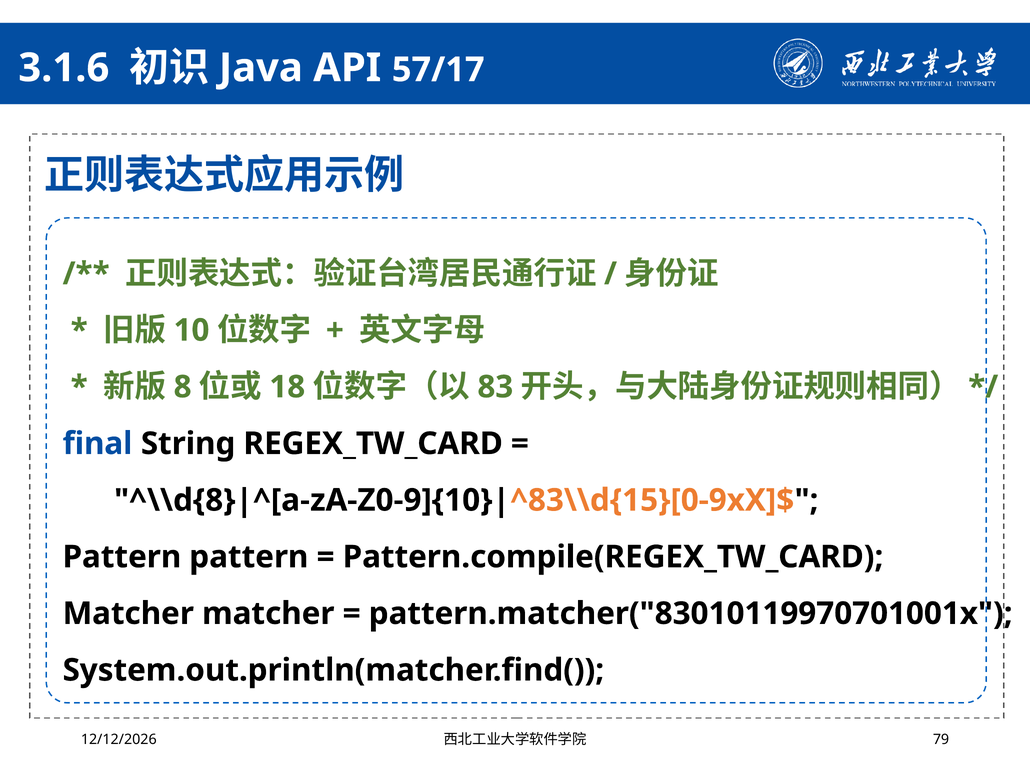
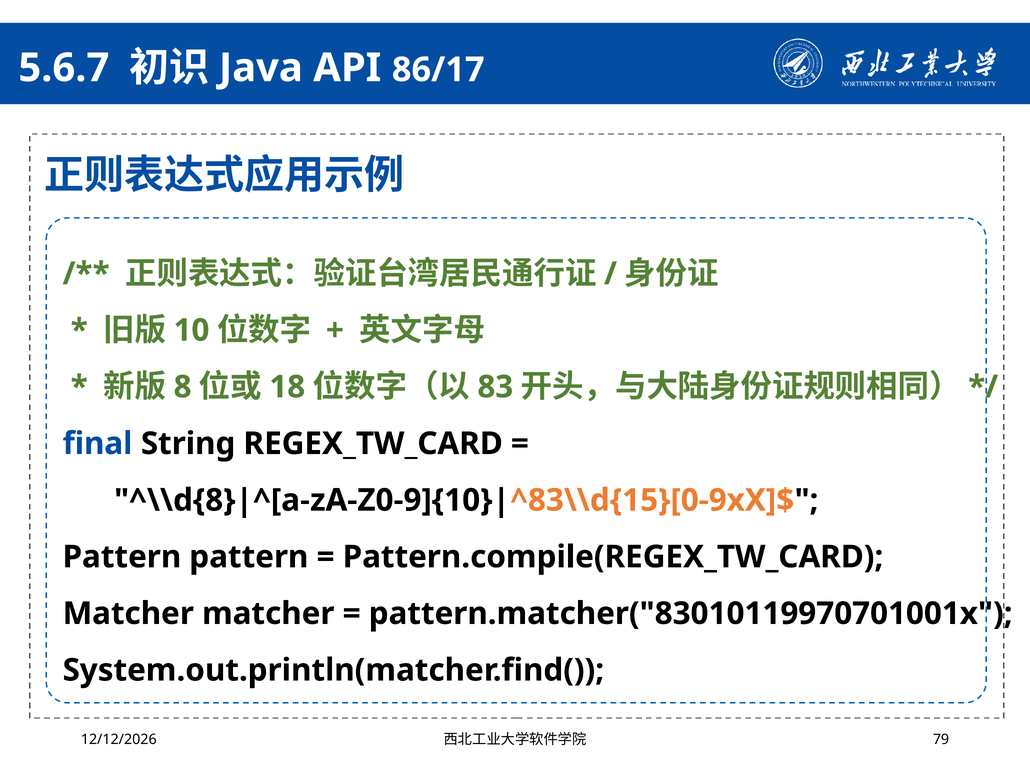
3.1.6: 3.1.6 -> 5.6.7
57/17: 57/17 -> 86/17
